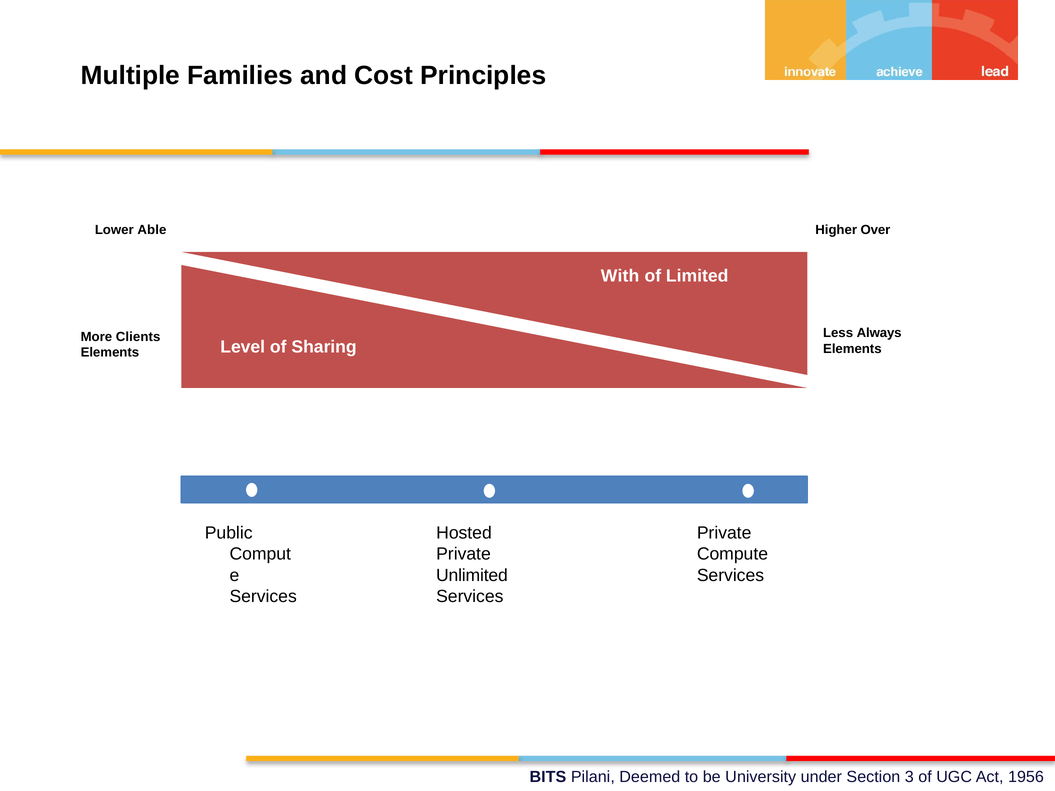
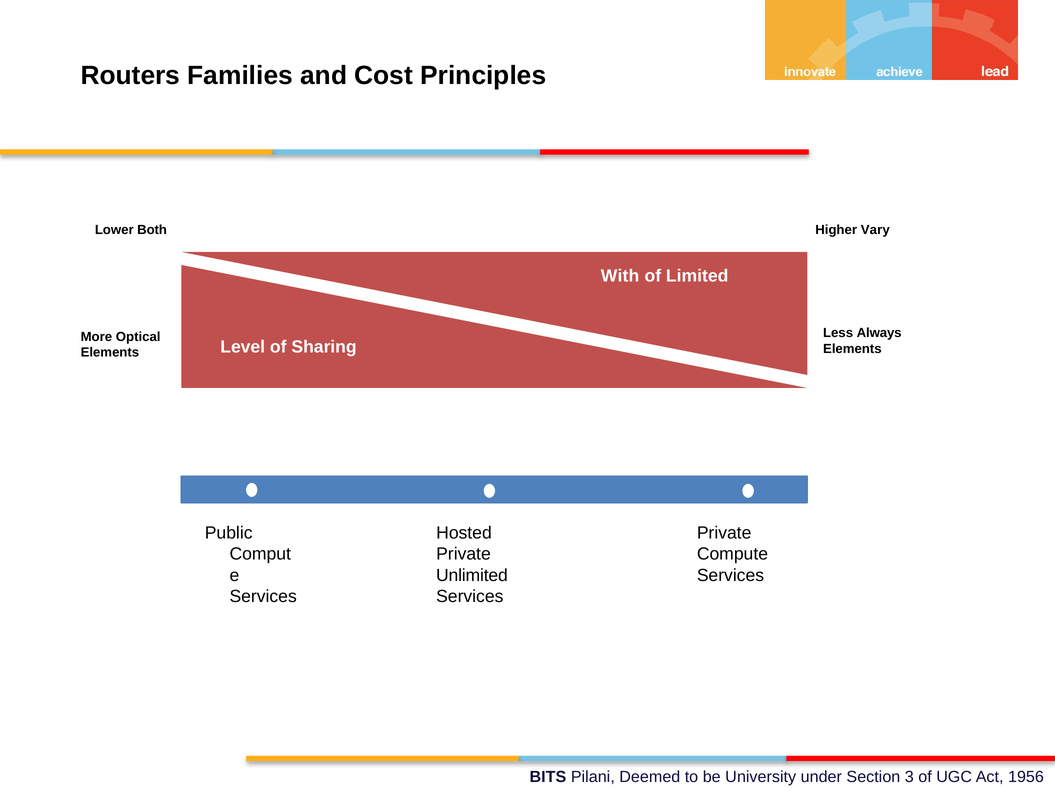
Multiple: Multiple -> Routers
Able: Able -> Both
Over: Over -> Vary
Clients: Clients -> Optical
